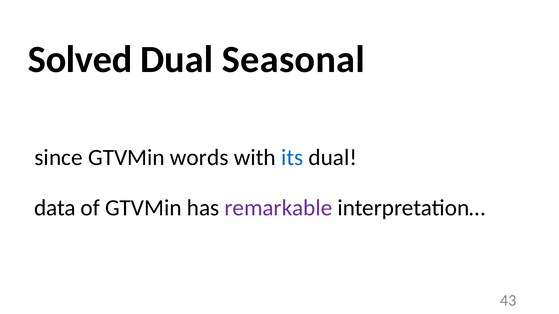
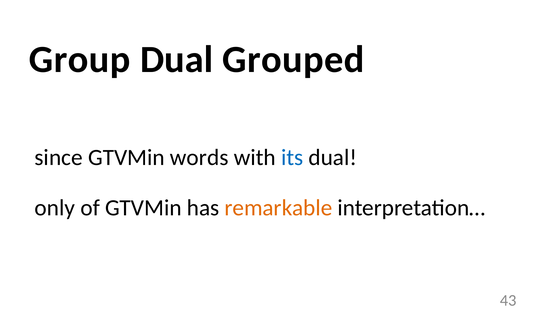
Solved: Solved -> Group
Seasonal: Seasonal -> Grouped
data: data -> only
remarkable colour: purple -> orange
